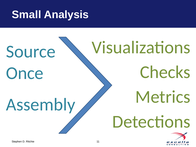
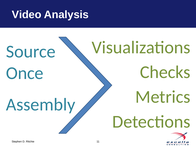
Small: Small -> Video
